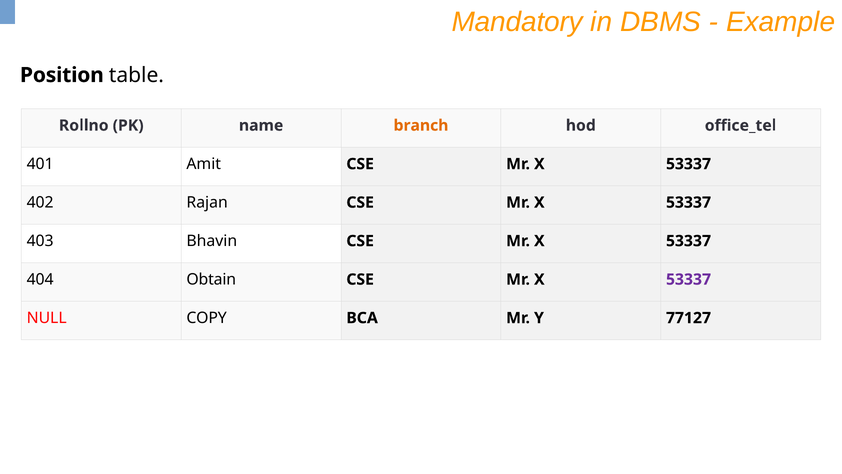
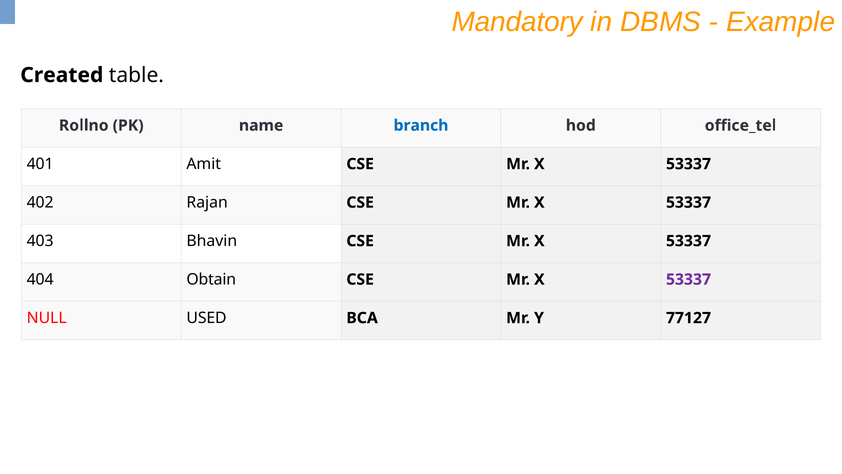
Position: Position -> Created
branch colour: orange -> blue
COPY: COPY -> USED
